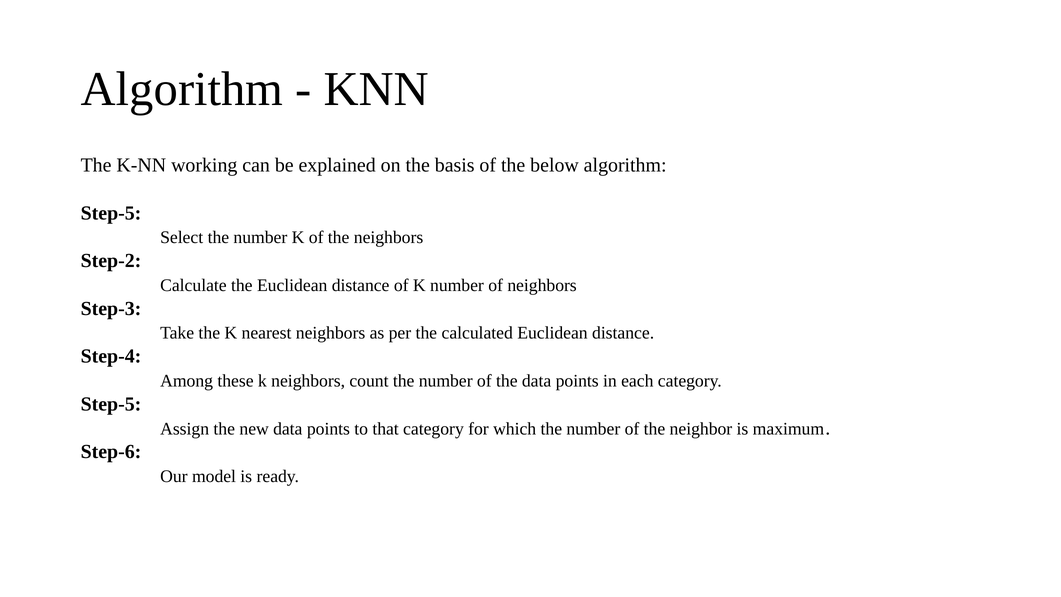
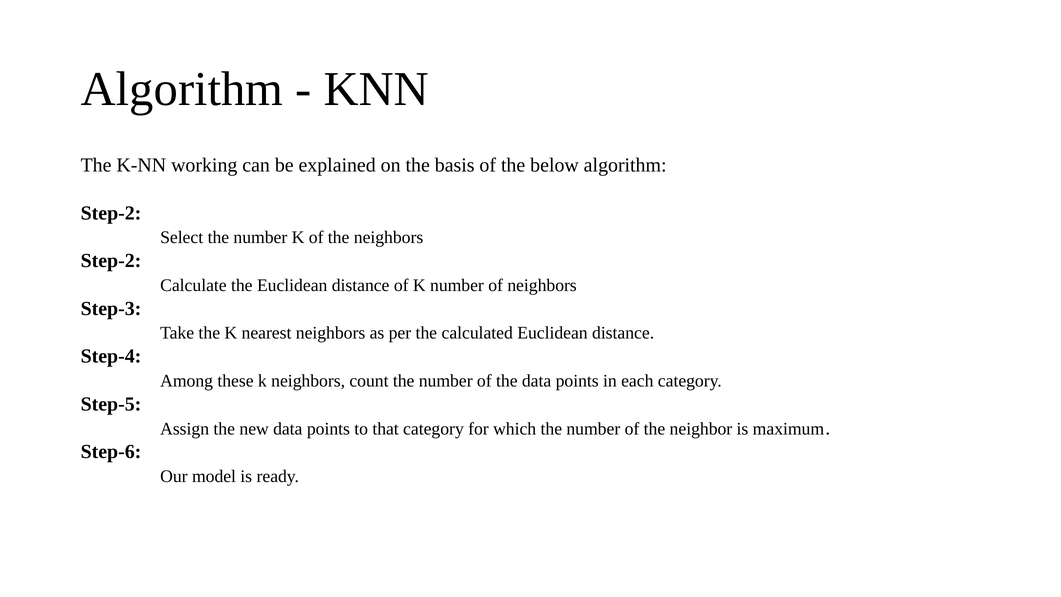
Step-5 at (111, 213): Step-5 -> Step-2
